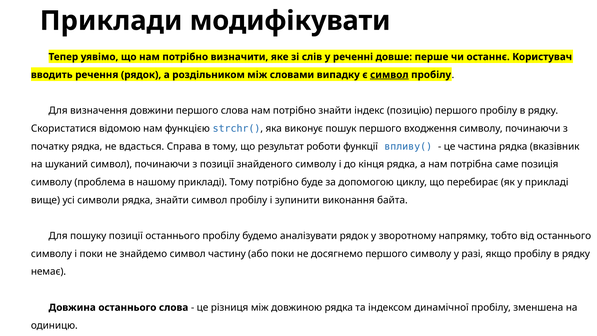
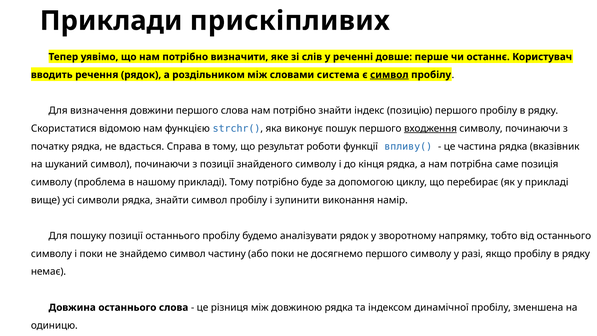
модифікувати: модифікувати -> прискіпливих
випадку: випадку -> система
входження underline: none -> present
байта: байта -> намір
